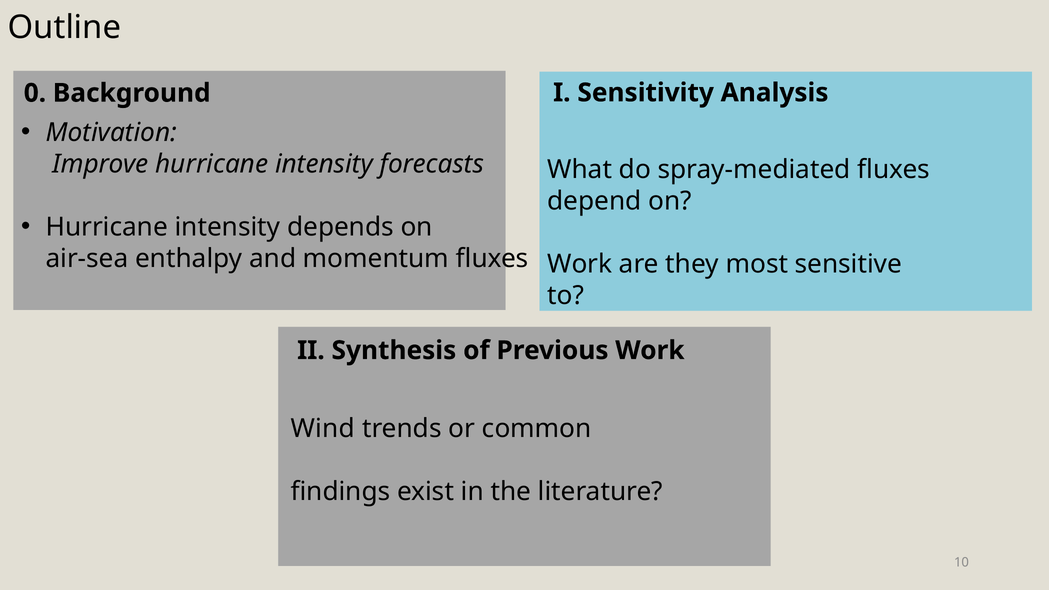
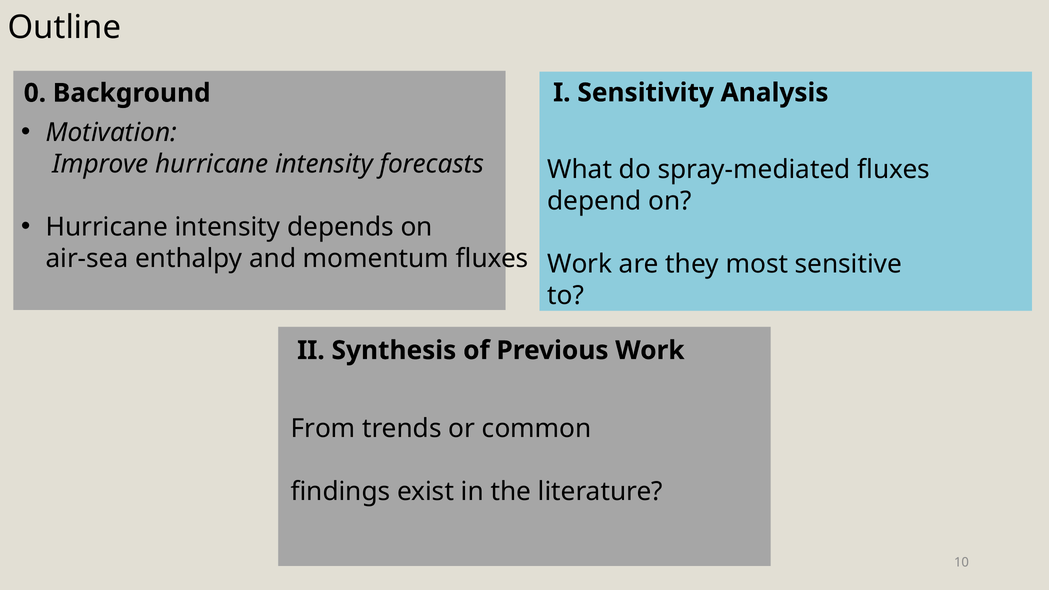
Wind: Wind -> From
